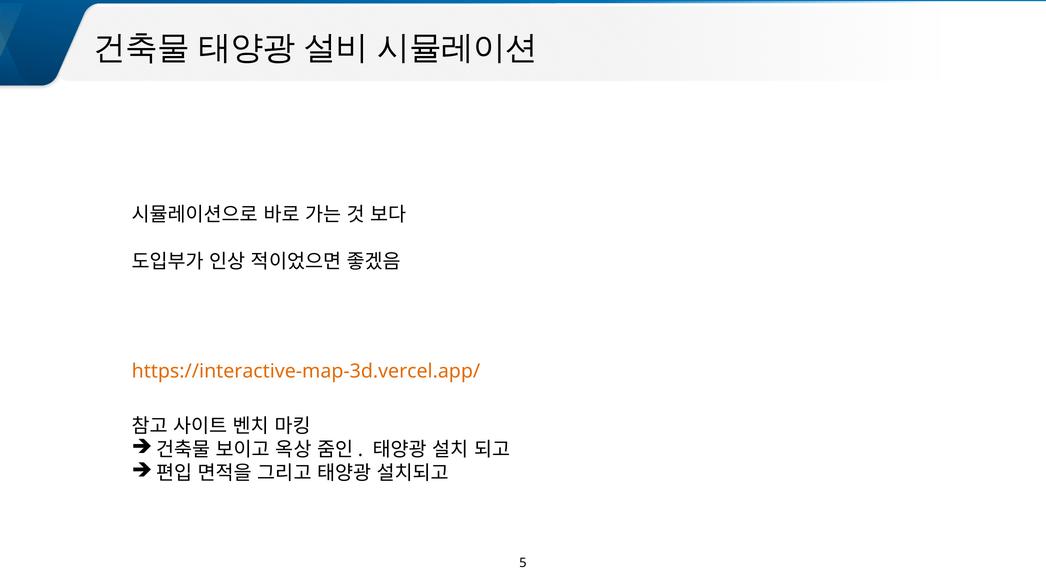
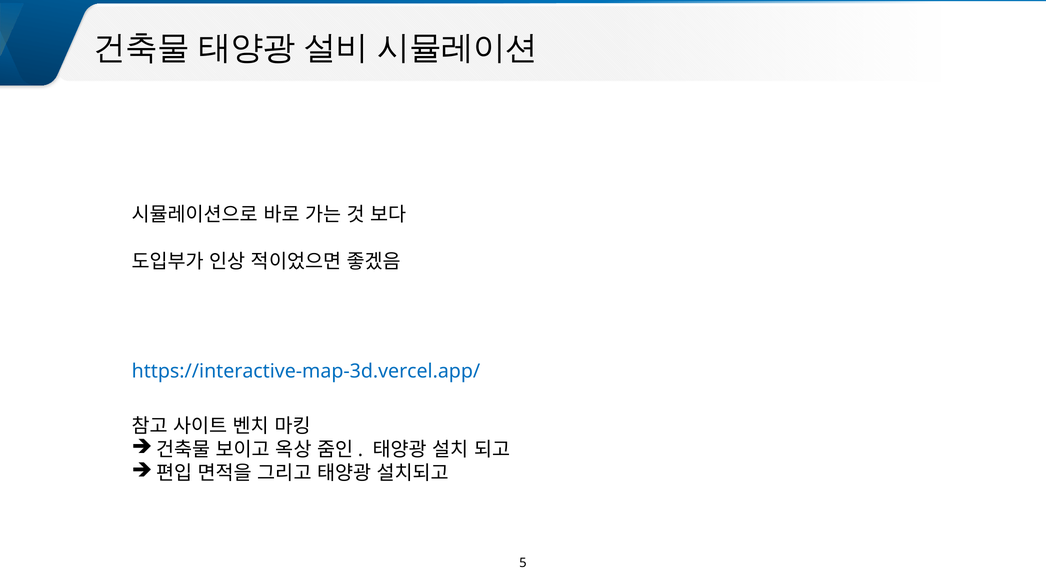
https://interactive-map-3d.vercel.app/ colour: orange -> blue
